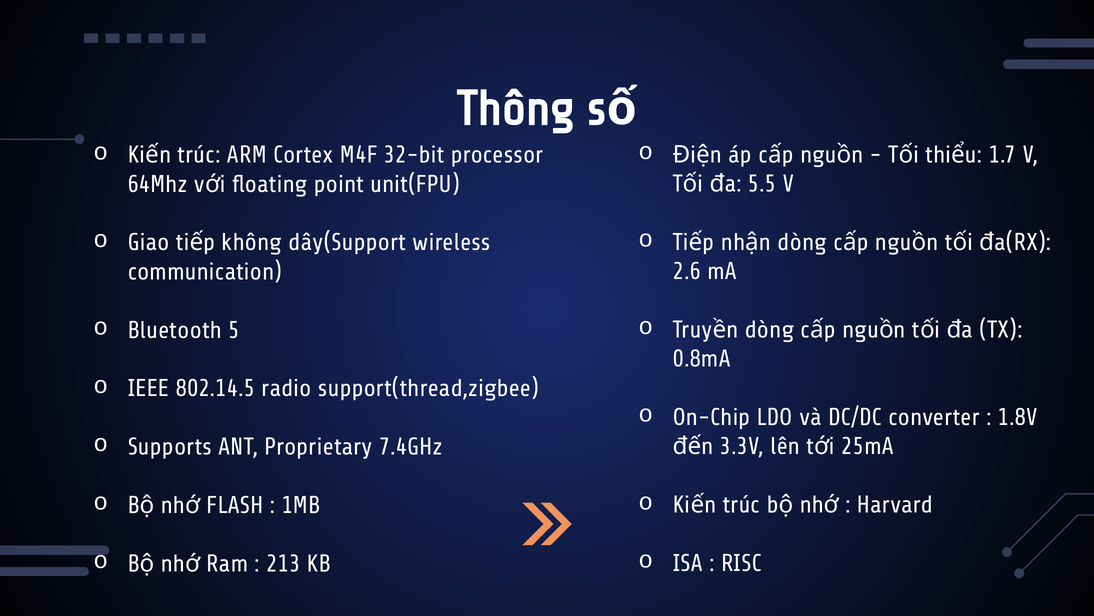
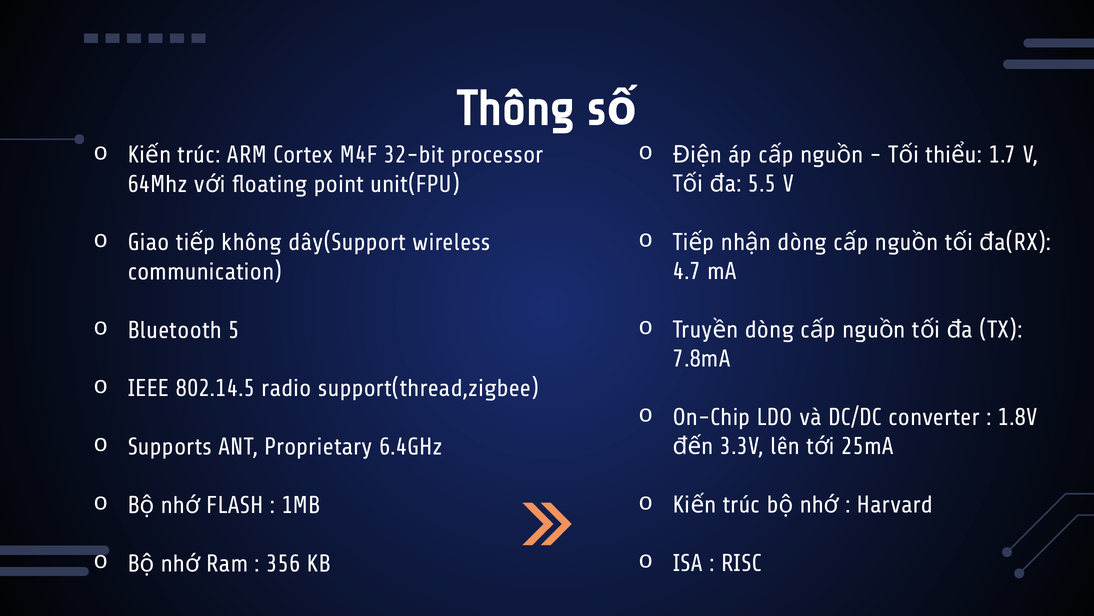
2.6: 2.6 -> 4.7
0.8mA: 0.8mA -> 7.8mA
7.4GHz: 7.4GHz -> 6.4GHz
213: 213 -> 356
